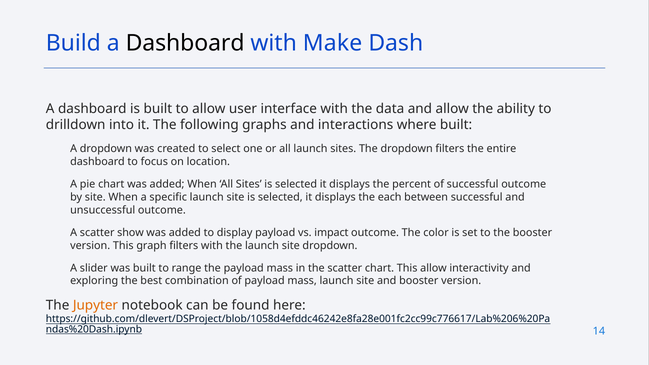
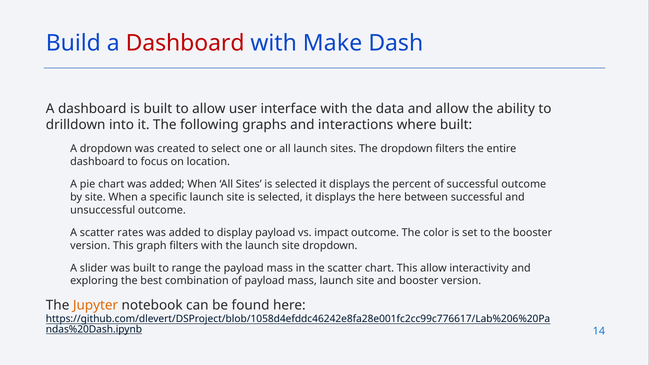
Dashboard at (185, 43) colour: black -> red
the each: each -> here
show: show -> rates
